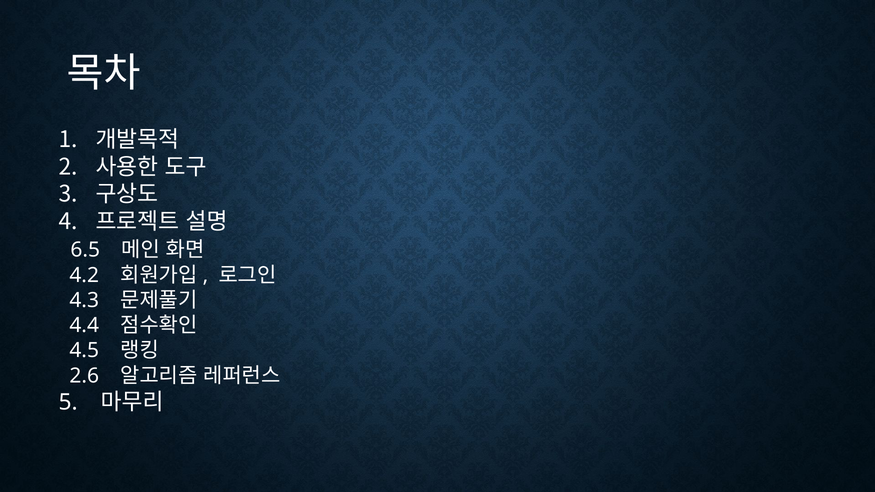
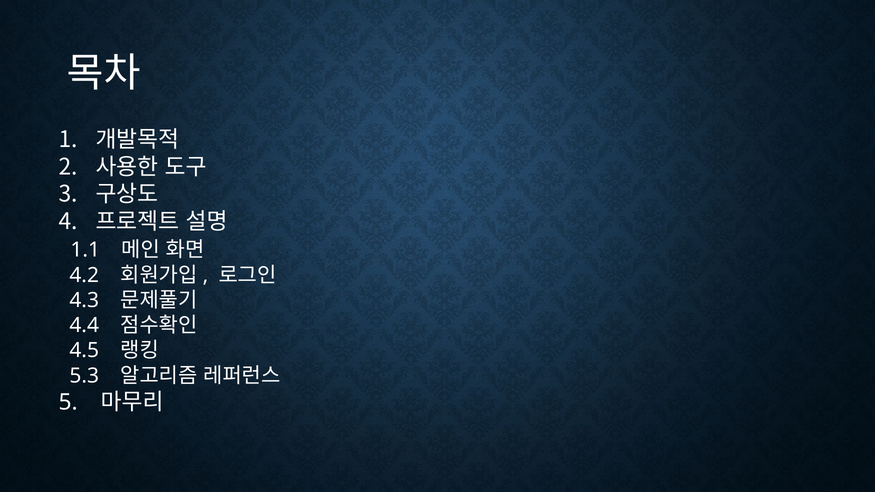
6.5: 6.5 -> 1.1
2.6: 2.6 -> 5.3
